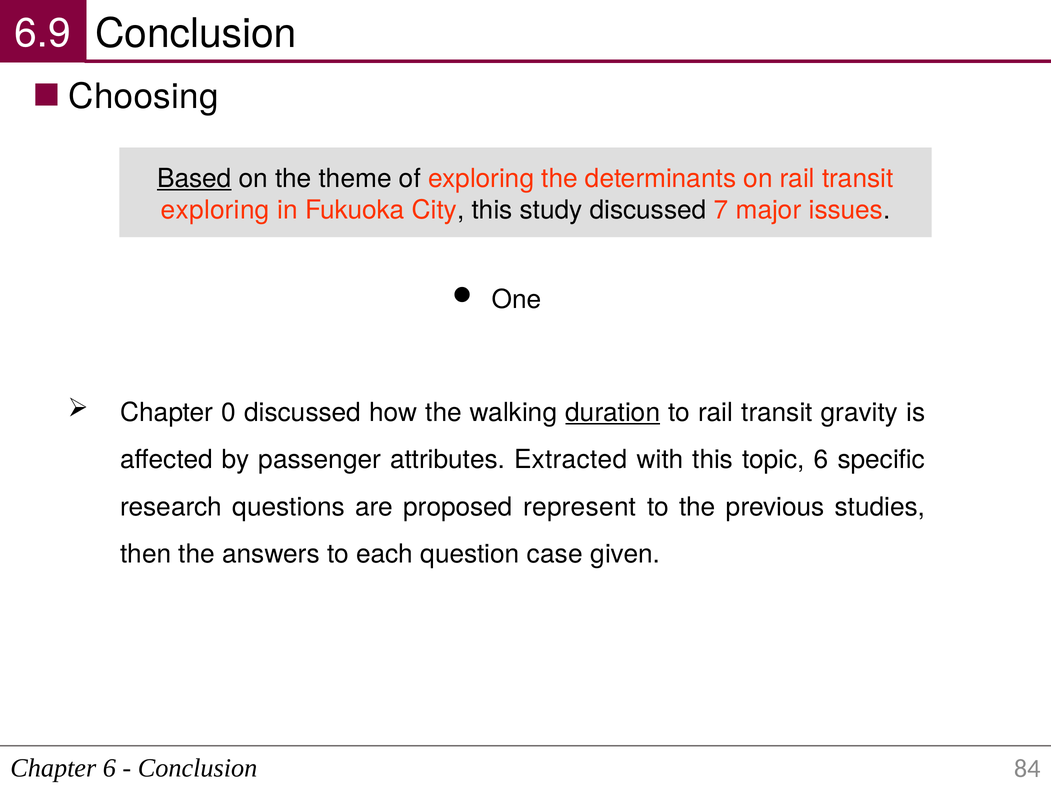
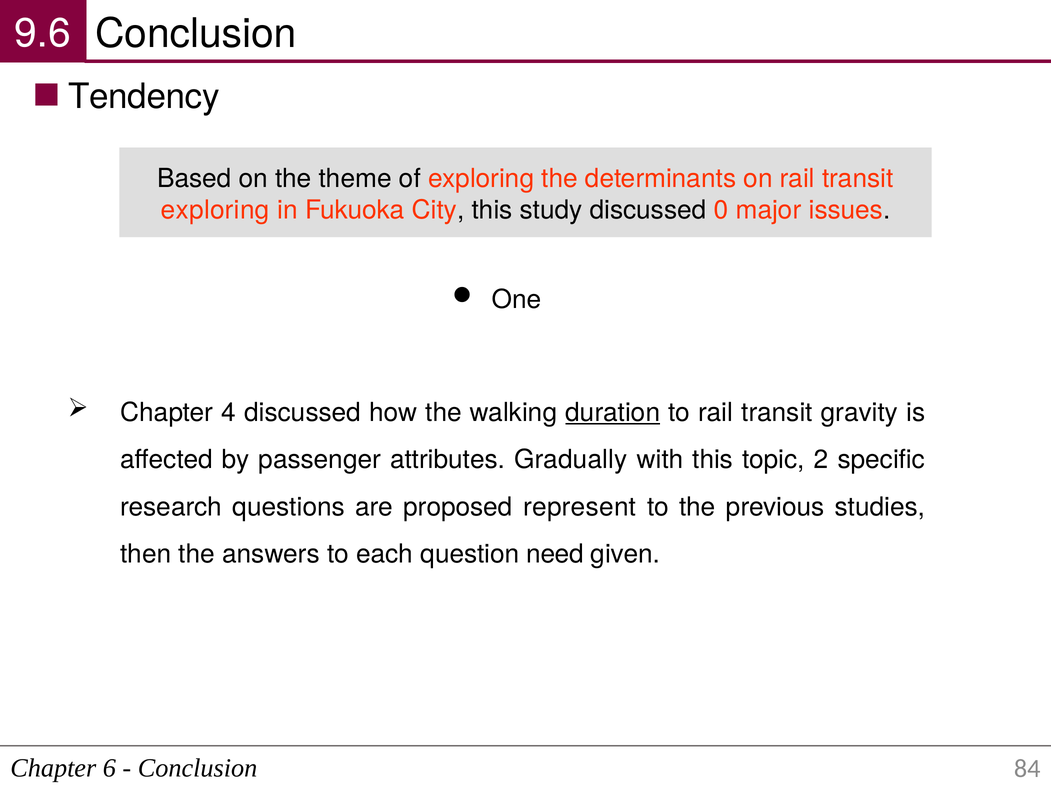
6.9: 6.9 -> 9.6
Choosing: Choosing -> Tendency
Based underline: present -> none
7: 7 -> 0
0: 0 -> 4
Extracted: Extracted -> Gradually
topic 6: 6 -> 2
case: case -> need
